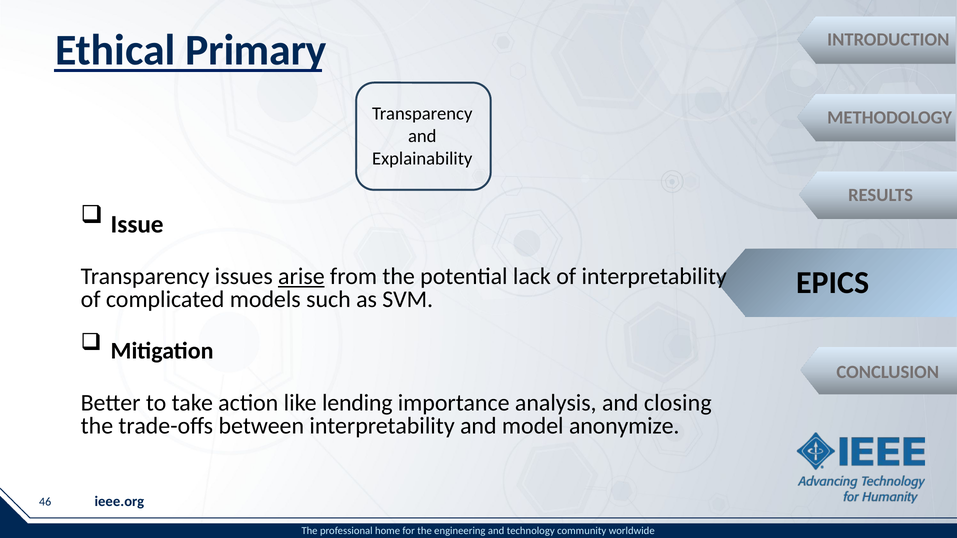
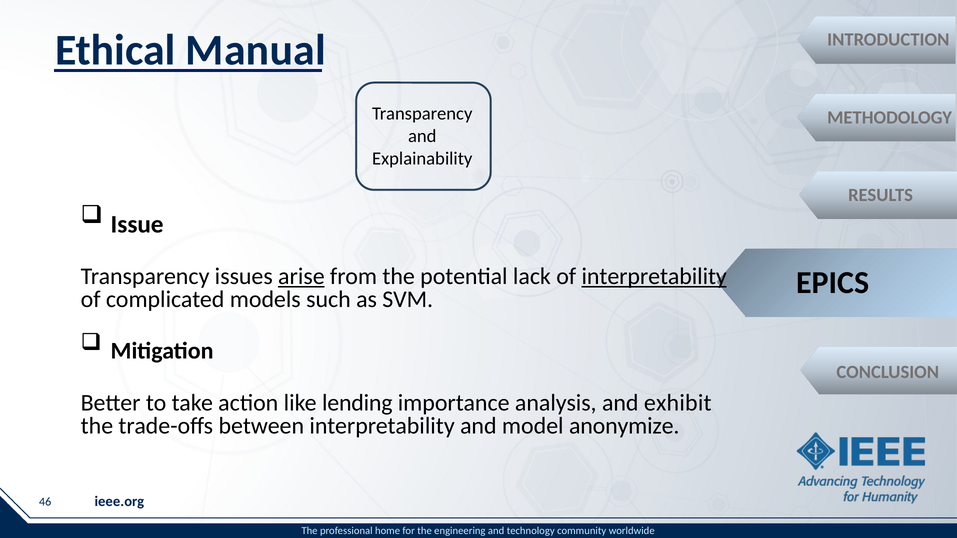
Primary: Primary -> Manual
interpretability at (654, 277) underline: none -> present
closing: closing -> exhibit
